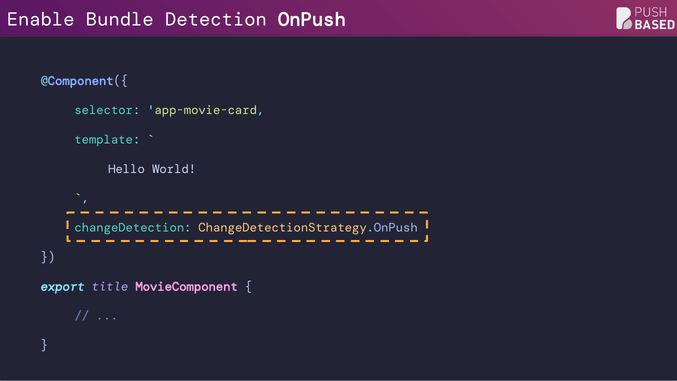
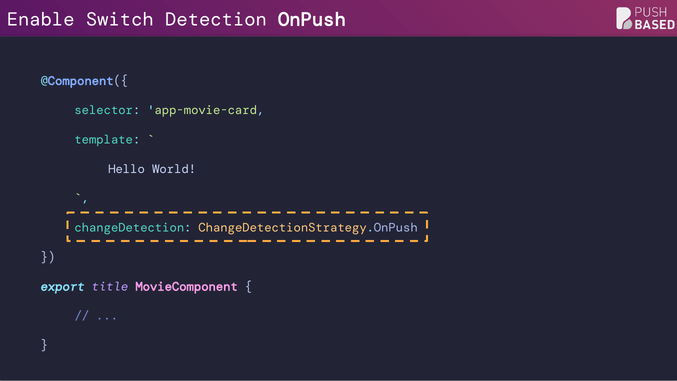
Bundle: Bundle -> Switch
